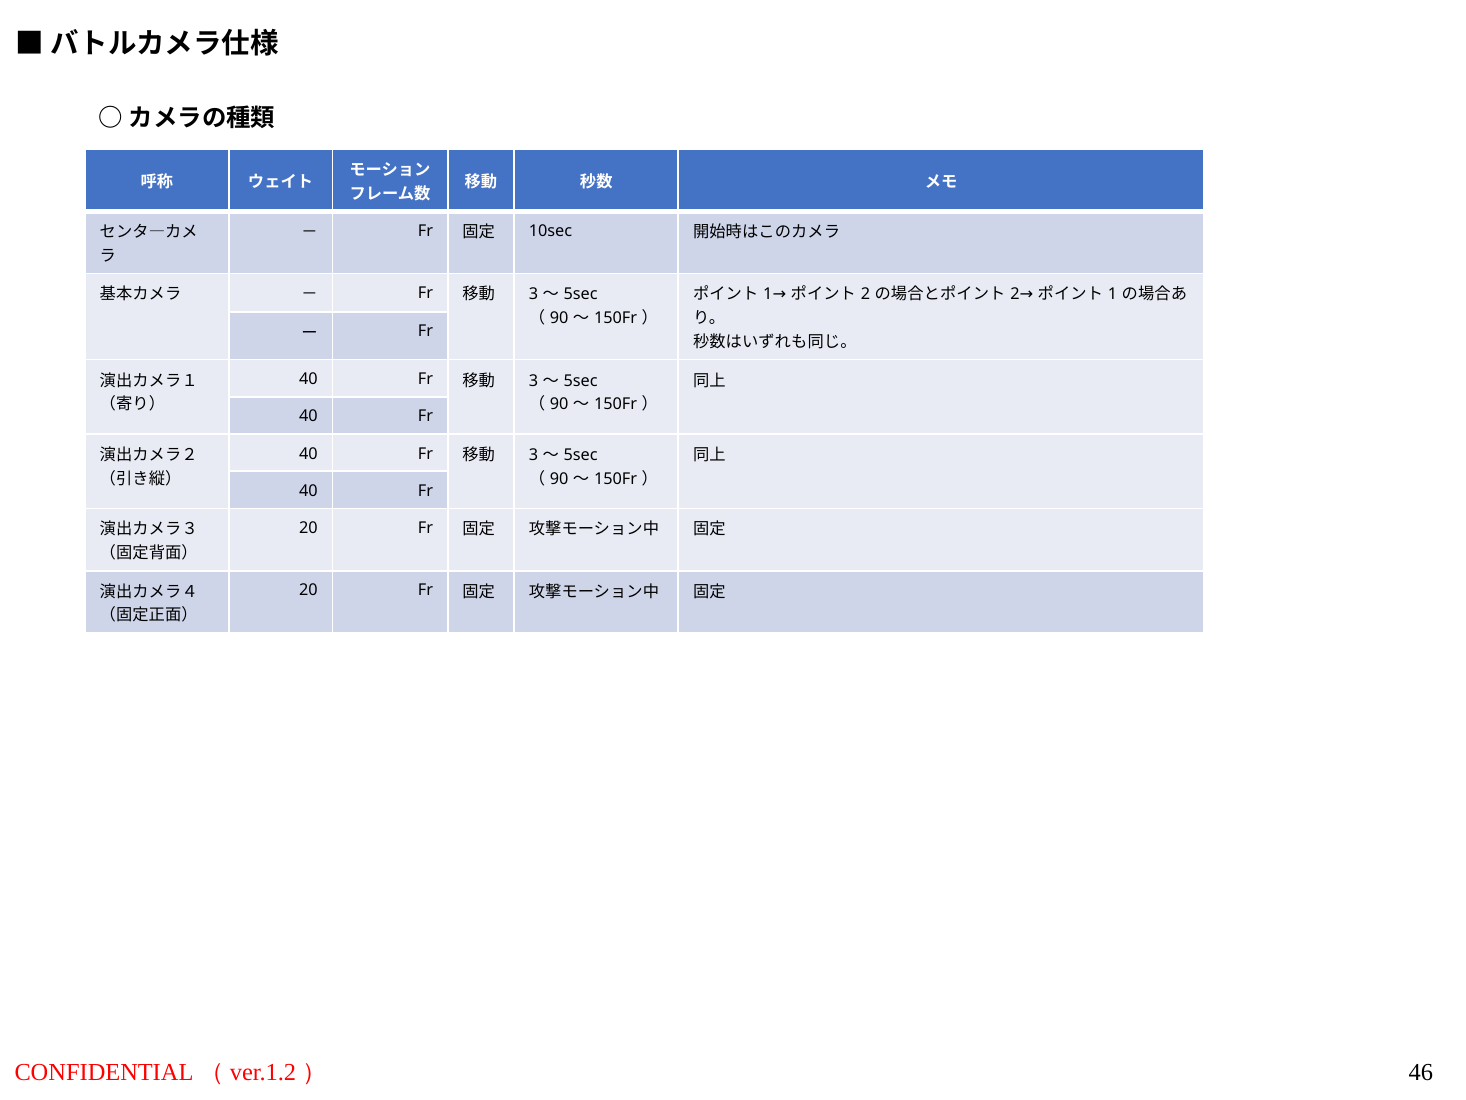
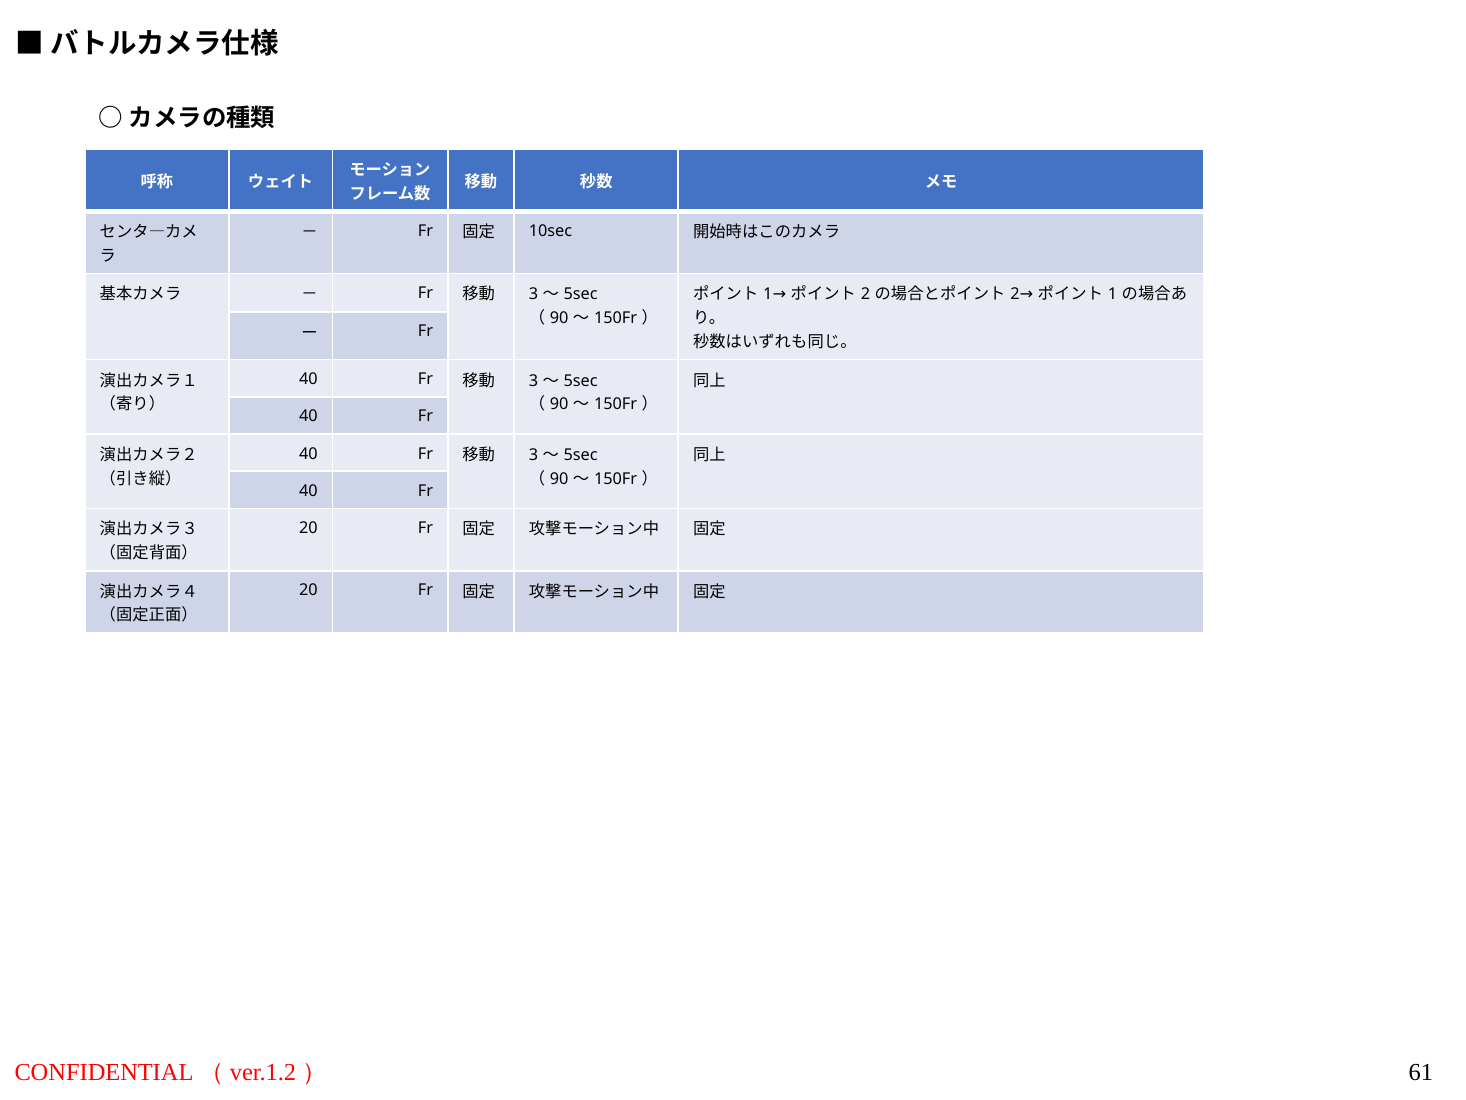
46: 46 -> 61
